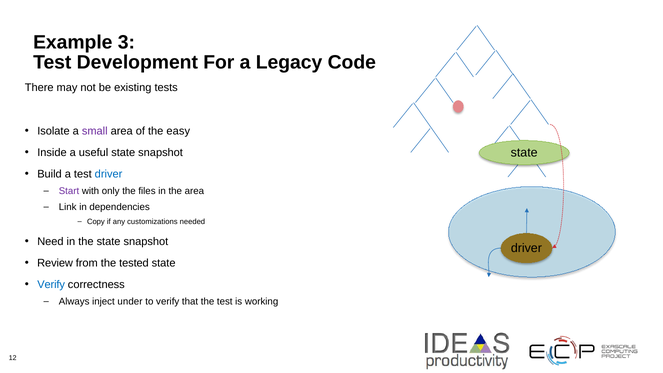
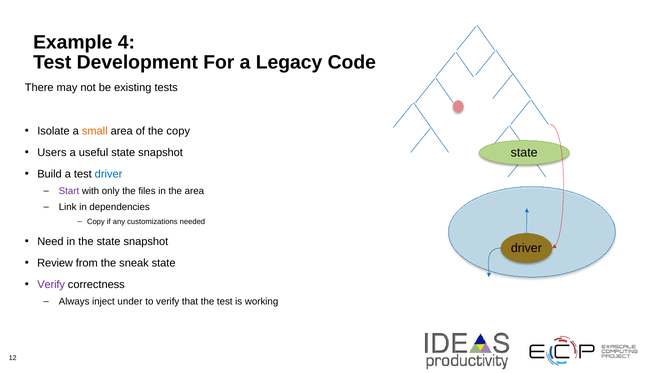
3: 3 -> 4
small colour: purple -> orange
the easy: easy -> copy
Inside: Inside -> Users
tested: tested -> sneak
Verify at (51, 285) colour: blue -> purple
